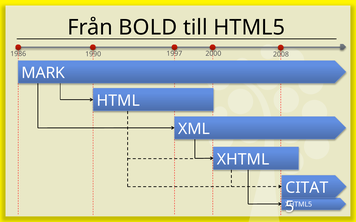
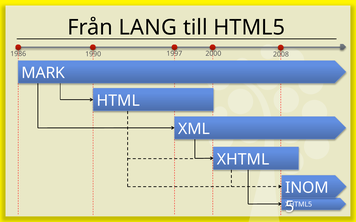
BOLD: BOLD -> LANG
CITAT: CITAT -> INOM
